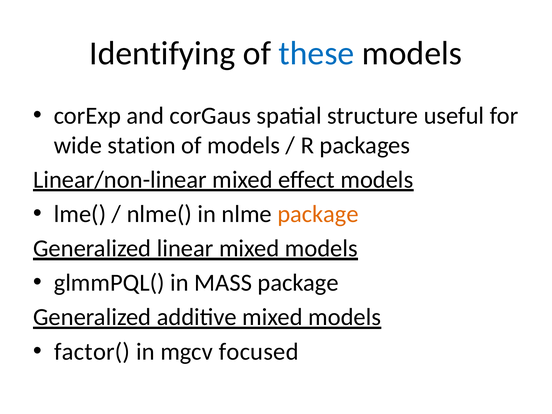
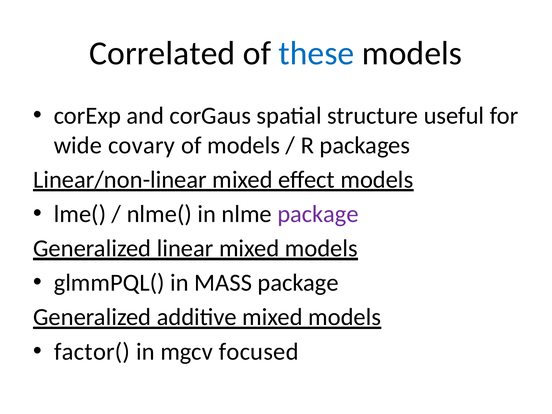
Identifying: Identifying -> Correlated
station: station -> covary
package at (318, 214) colour: orange -> purple
